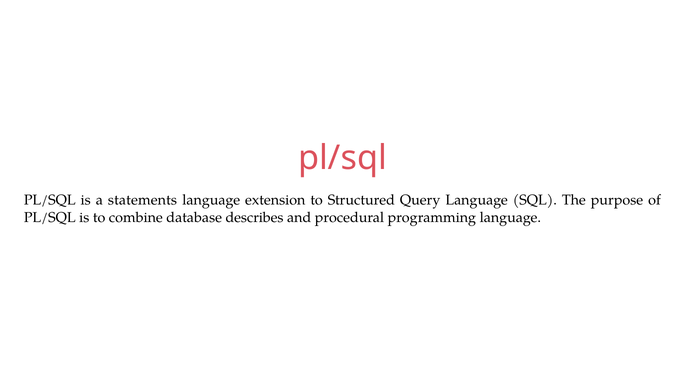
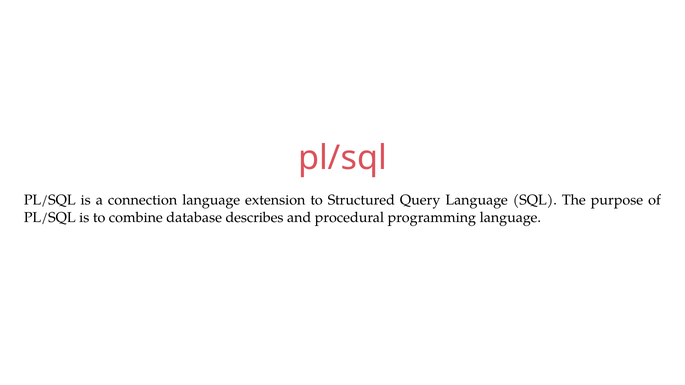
statements: statements -> connection
